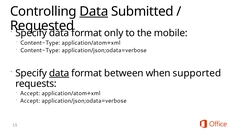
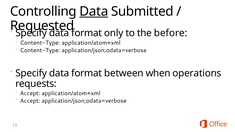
mobile: mobile -> before
data at (59, 73) underline: present -> none
supported: supported -> operations
